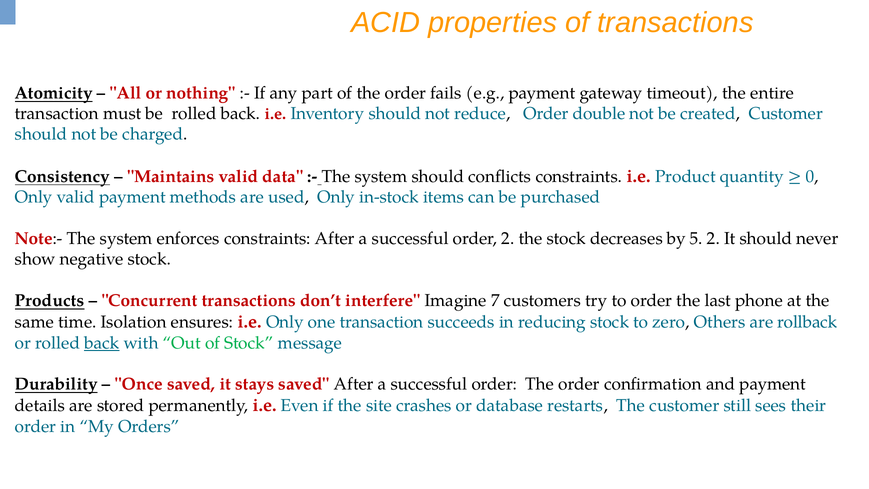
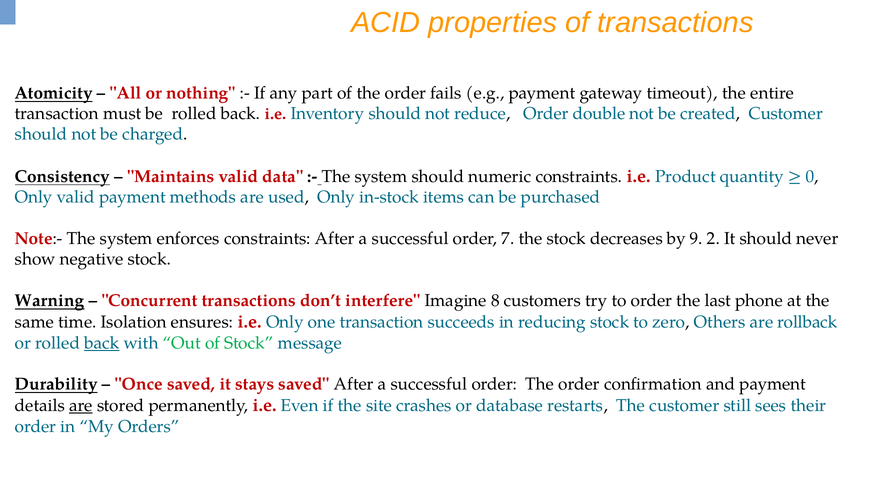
conflicts: conflicts -> numeric
order 2: 2 -> 7
5: 5 -> 9
Products: Products -> Warning
7: 7 -> 8
are at (81, 406) underline: none -> present
